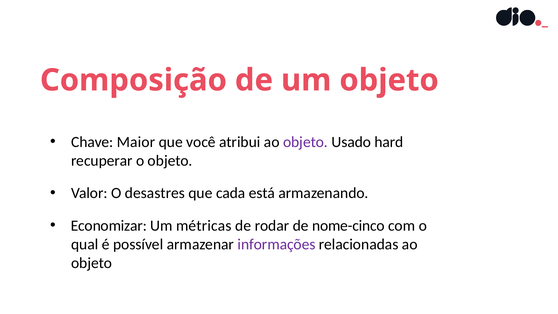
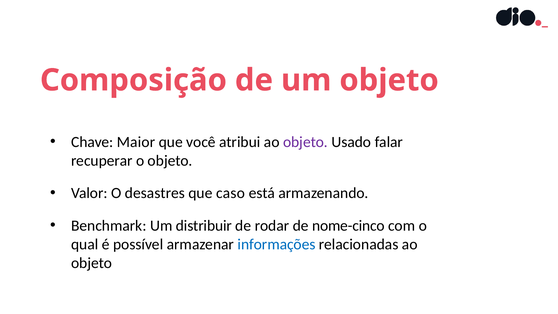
hard: hard -> falar
cada: cada -> caso
Economizar: Economizar -> Benchmark
métricas: métricas -> distribuir
informações colour: purple -> blue
